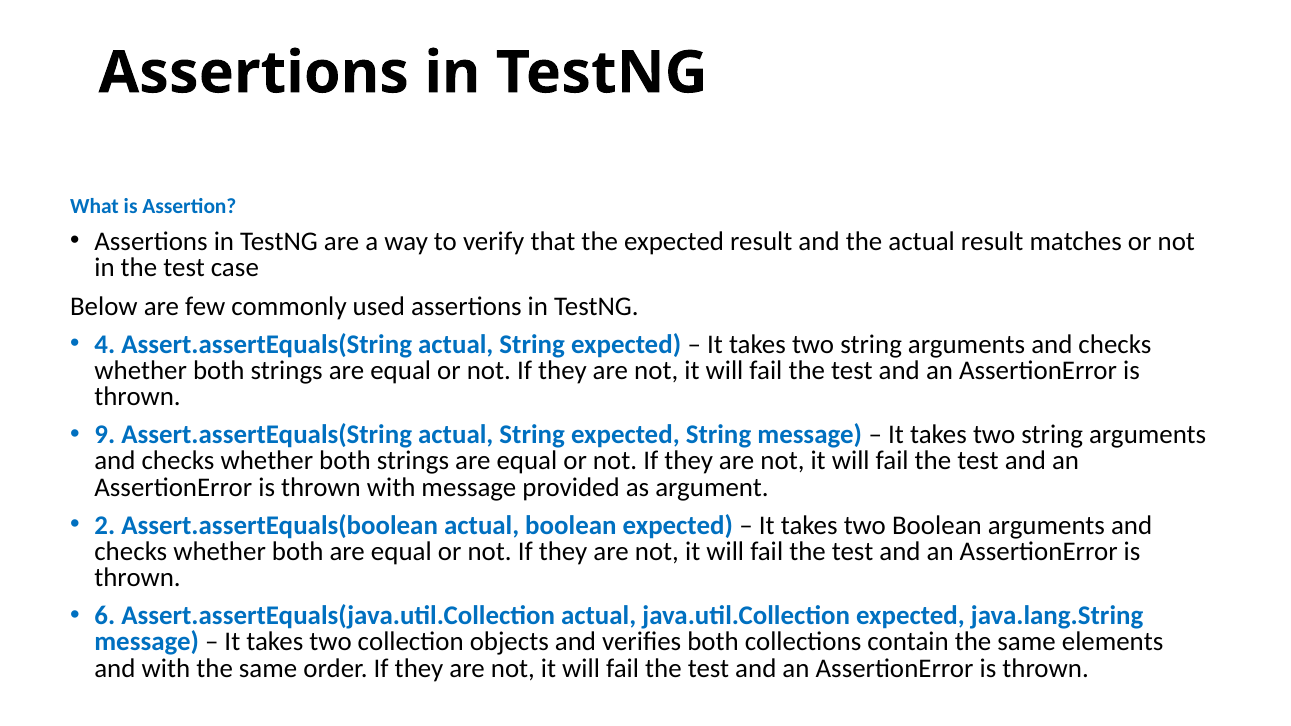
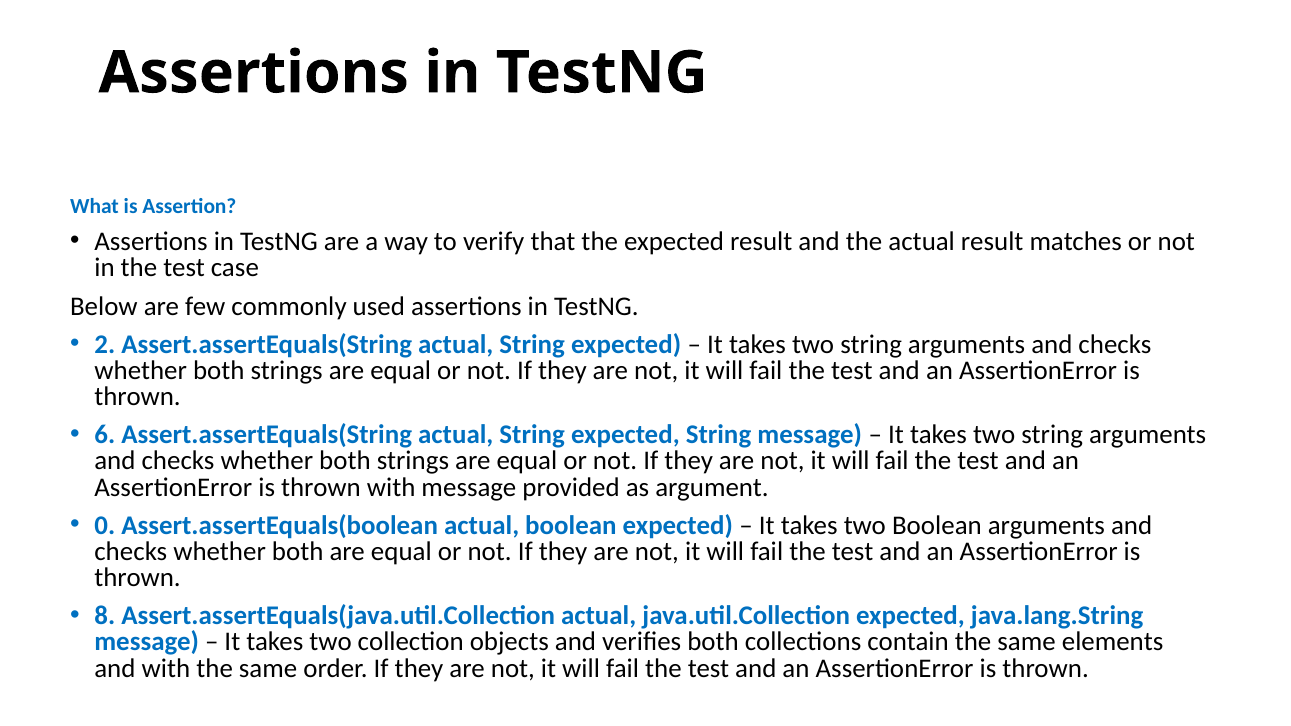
4: 4 -> 2
9: 9 -> 6
2: 2 -> 0
6: 6 -> 8
